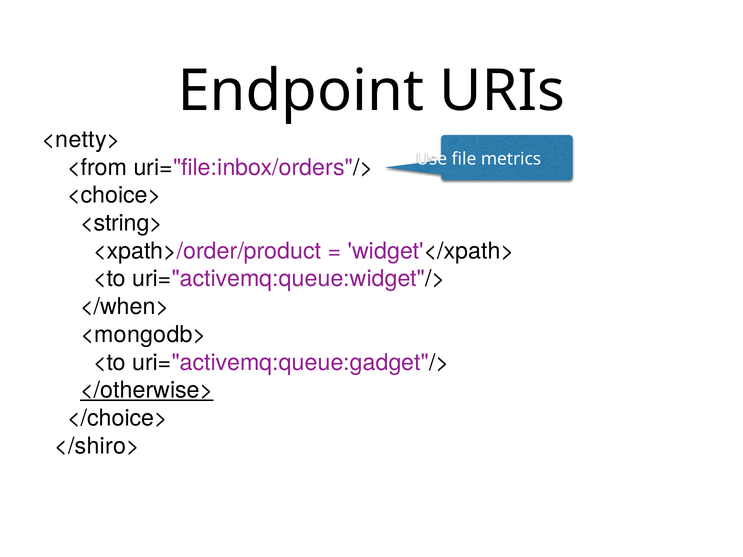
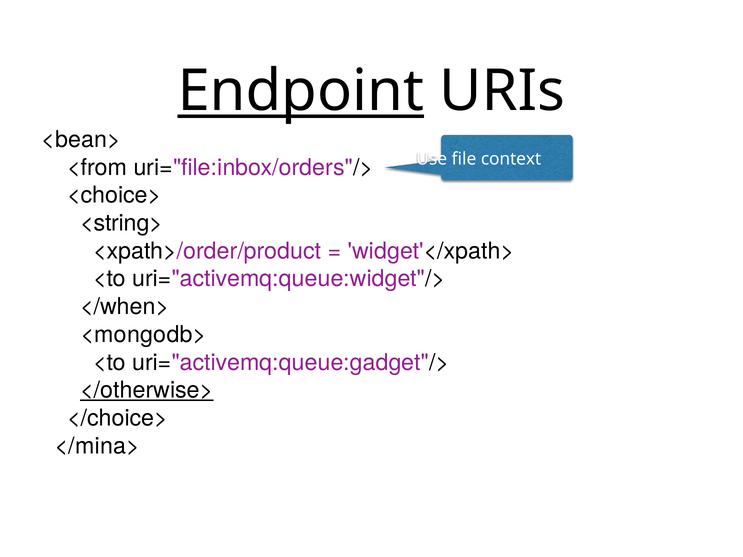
Endpoint underline: none -> present
<netty>: <netty> -> <bean>
metrics: metrics -> context
</shiro>: </shiro> -> </mina>
